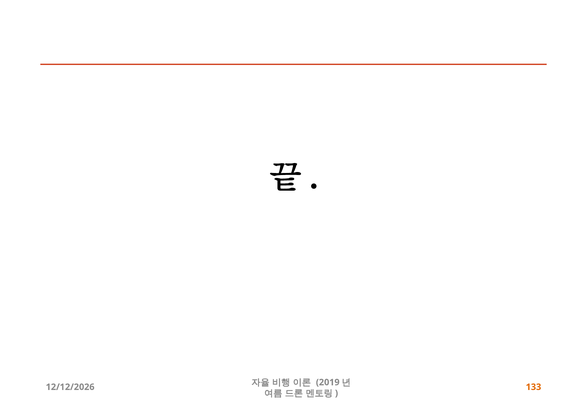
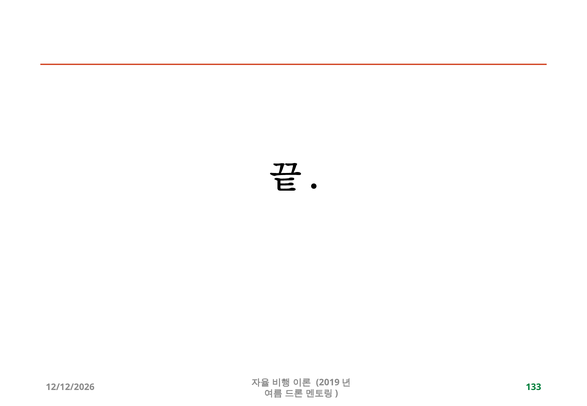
133 colour: orange -> green
